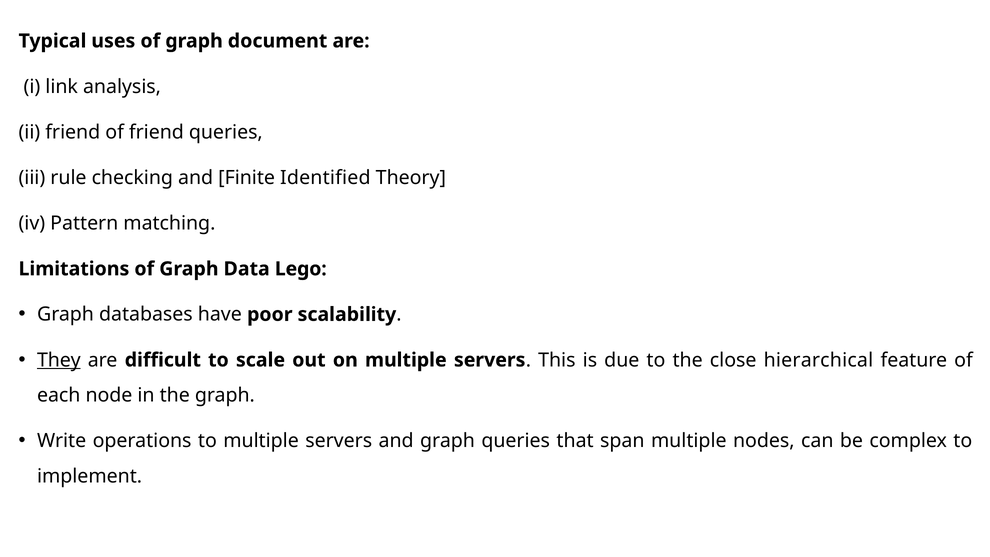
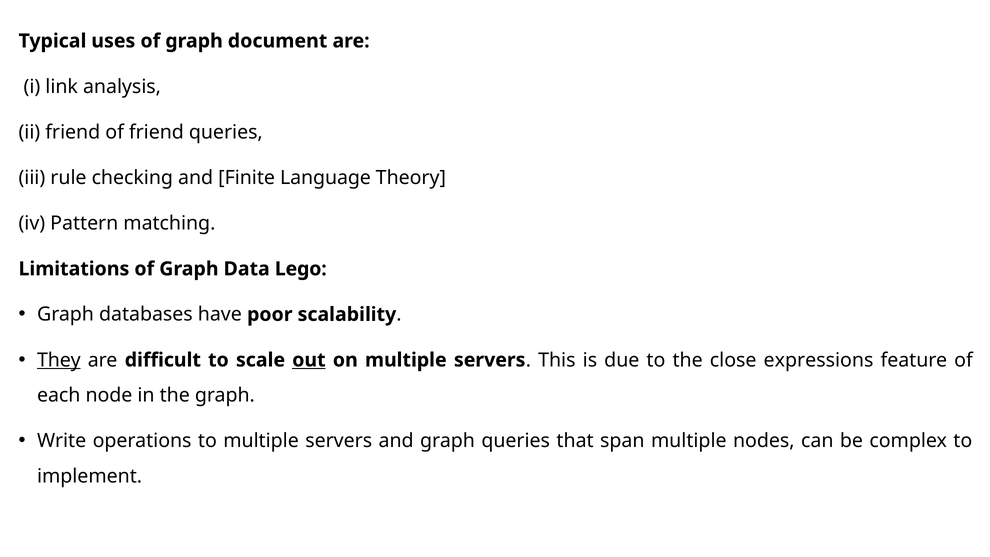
Identified: Identified -> Language
out underline: none -> present
hierarchical: hierarchical -> expressions
